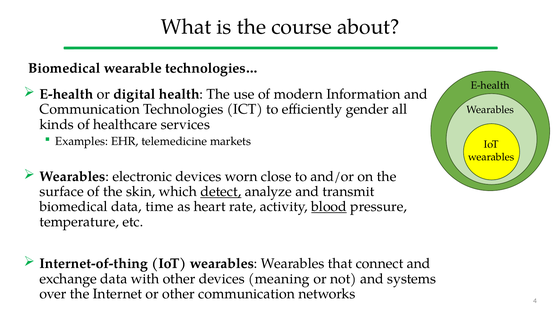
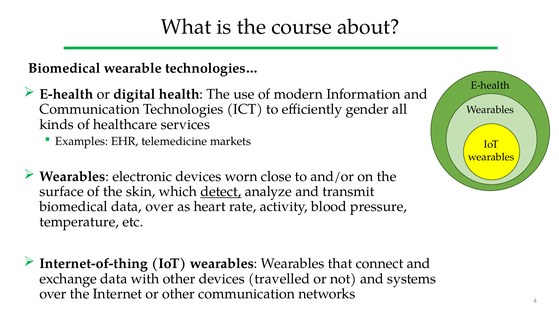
data time: time -> over
blood underline: present -> none
meaning: meaning -> travelled
